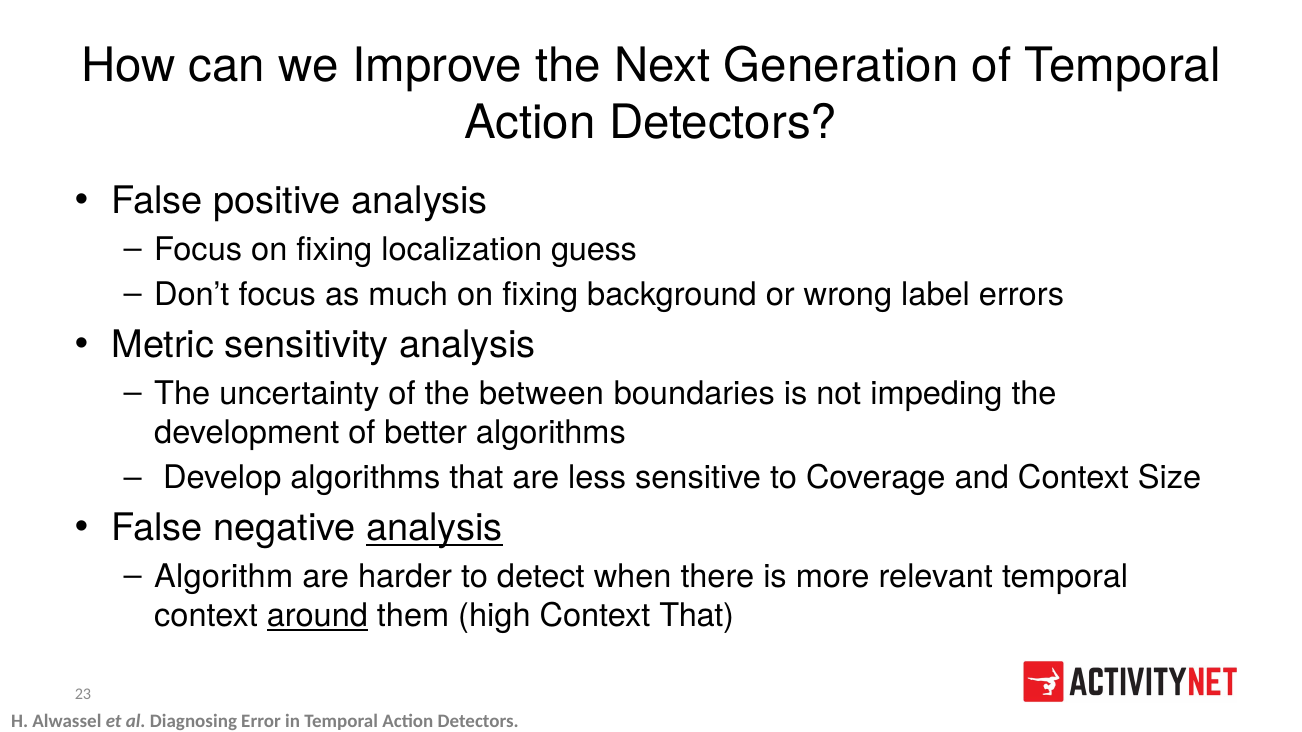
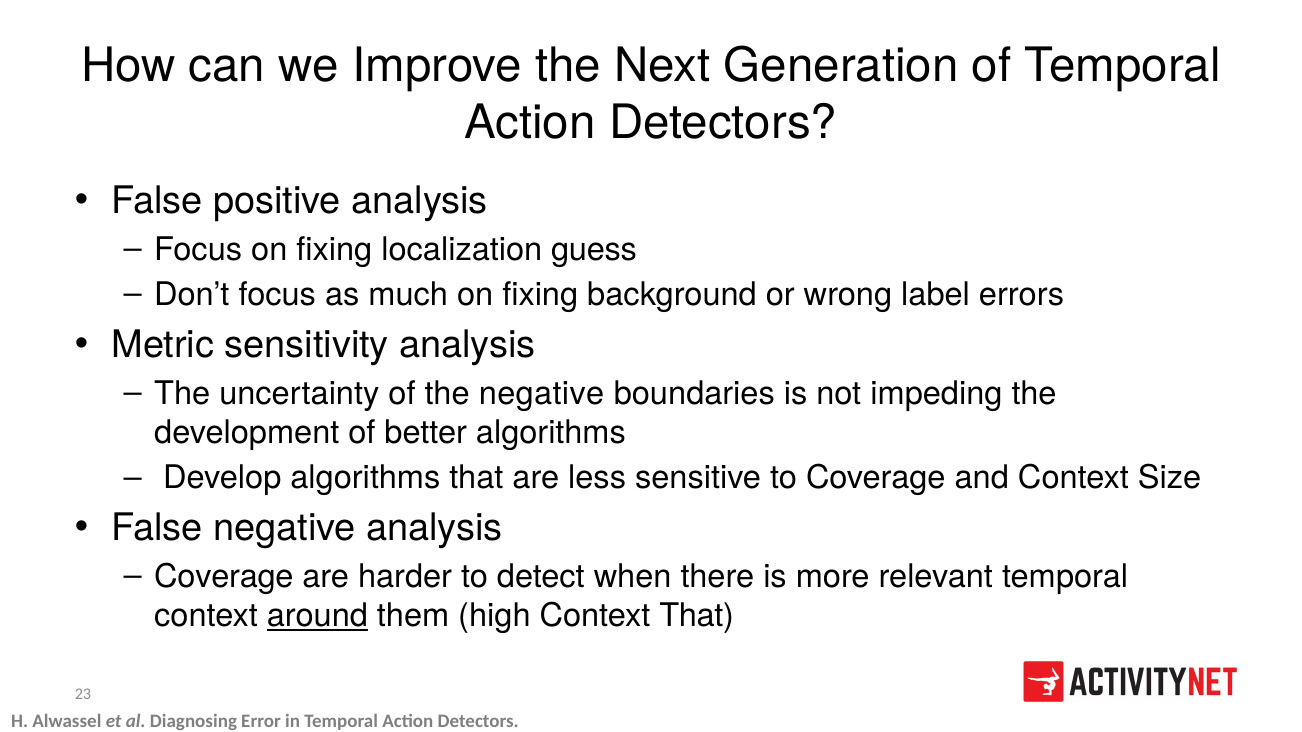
the between: between -> negative
analysis at (434, 529) underline: present -> none
Algorithm at (224, 577): Algorithm -> Coverage
